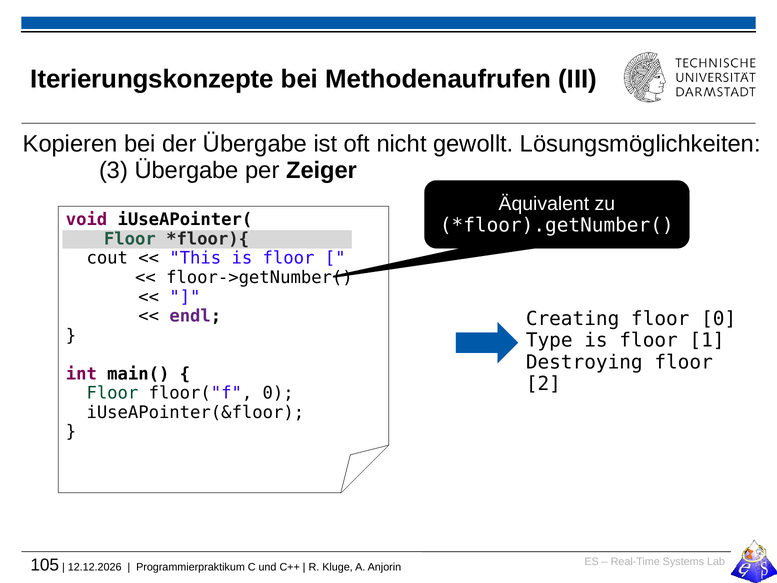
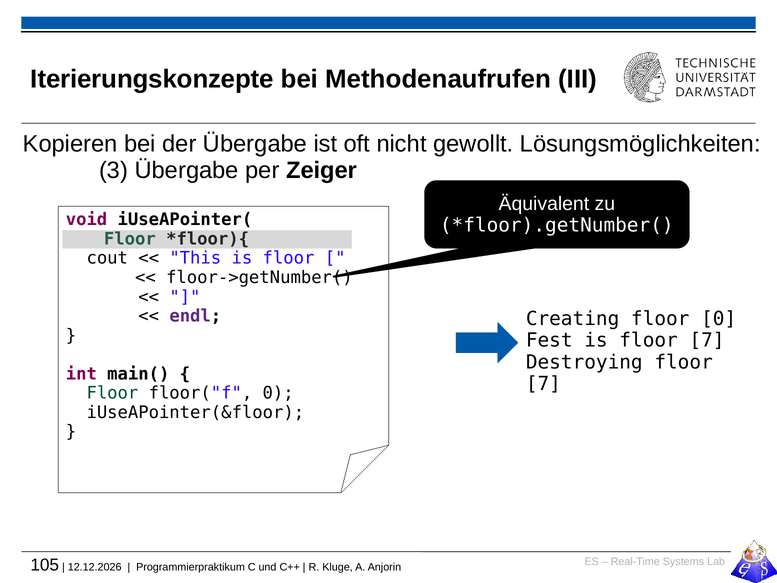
Type: Type -> Fest
is floor 1: 1 -> 7
2 at (543, 384): 2 -> 7
